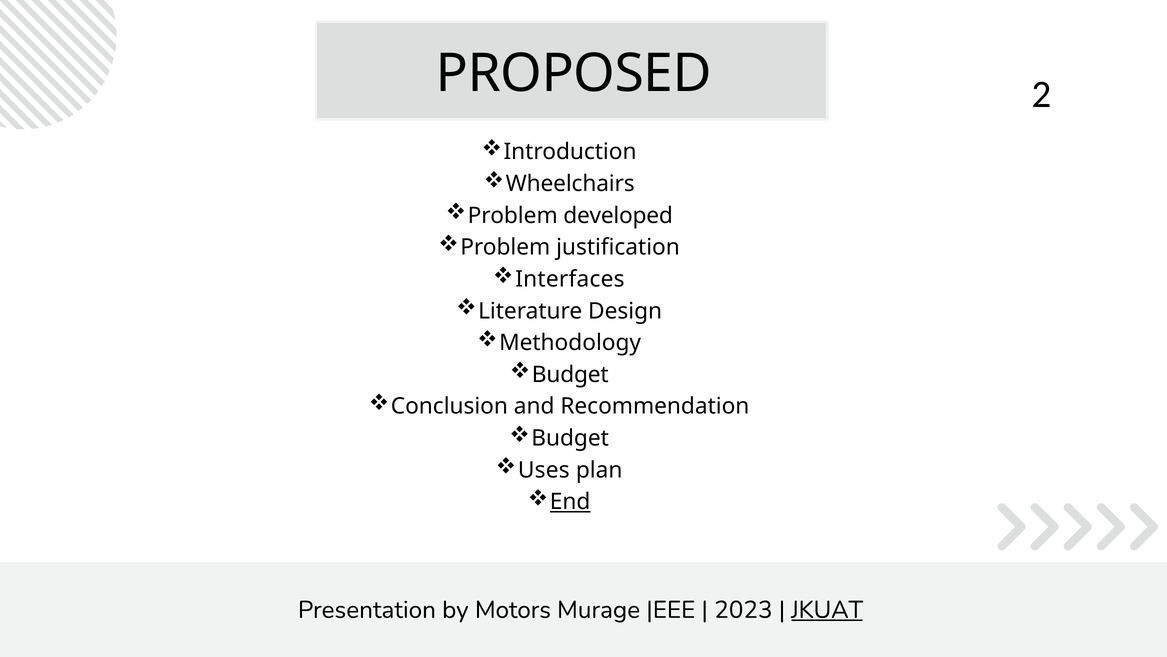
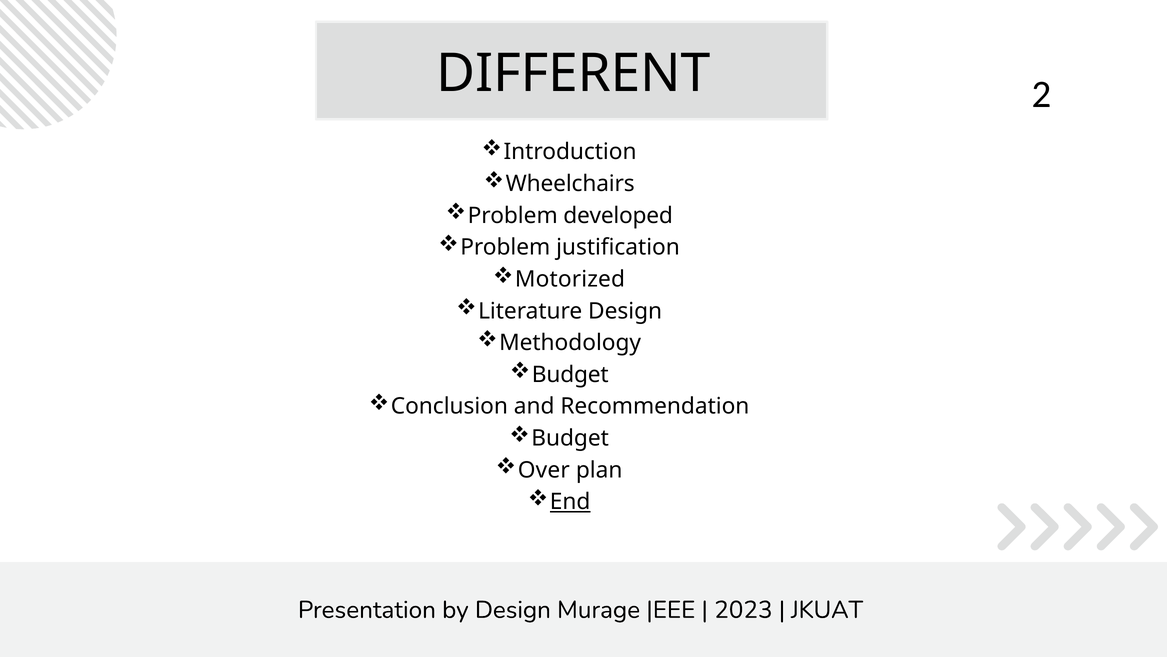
PROPOSED: PROPOSED -> DIFFERENT
Interfaces: Interfaces -> Motorized
Uses: Uses -> Over
by Motors: Motors -> Design
JKUAT underline: present -> none
